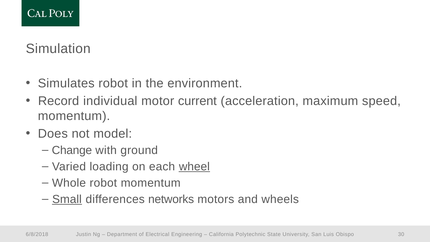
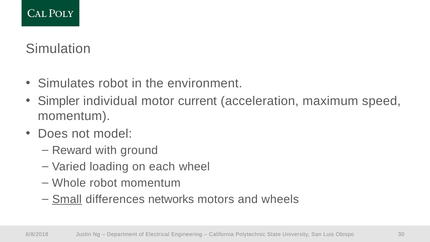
Record: Record -> Simpler
Change: Change -> Reward
wheel underline: present -> none
